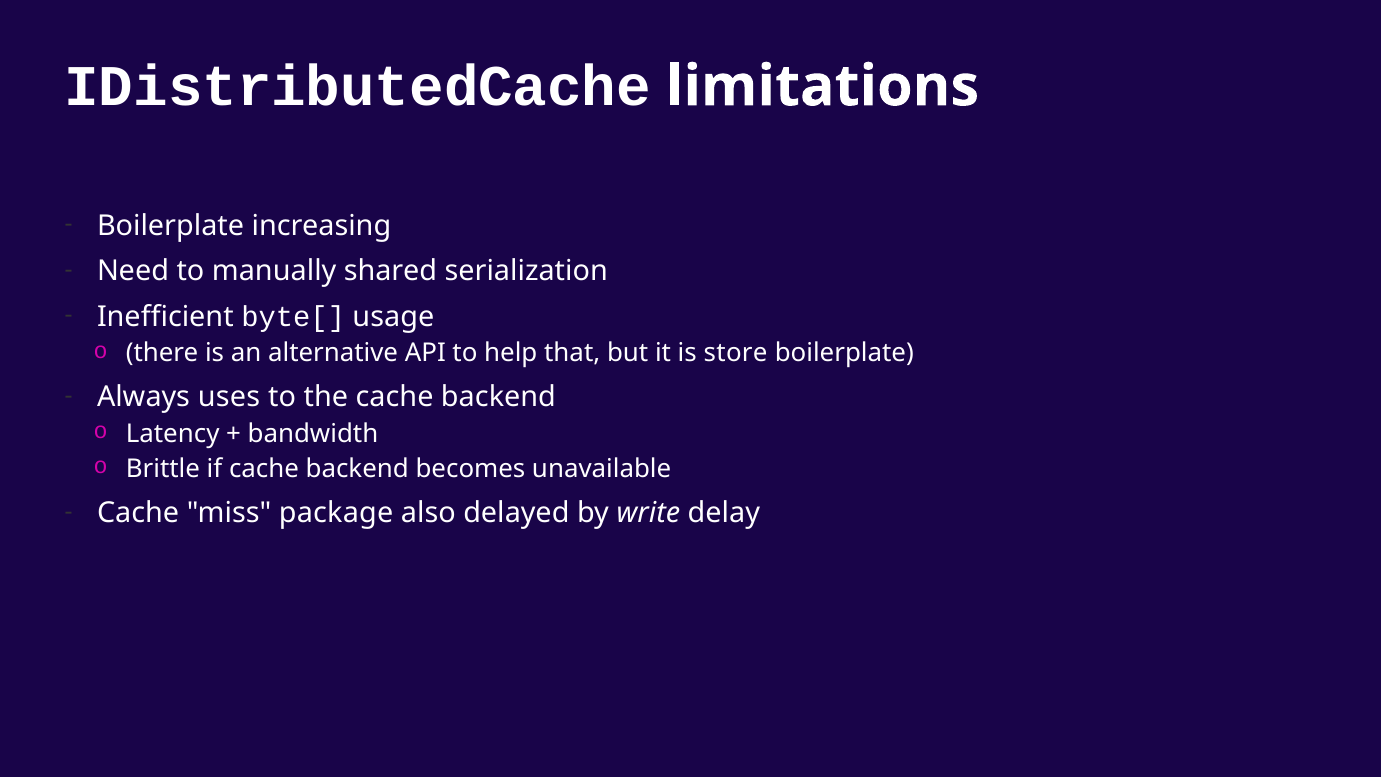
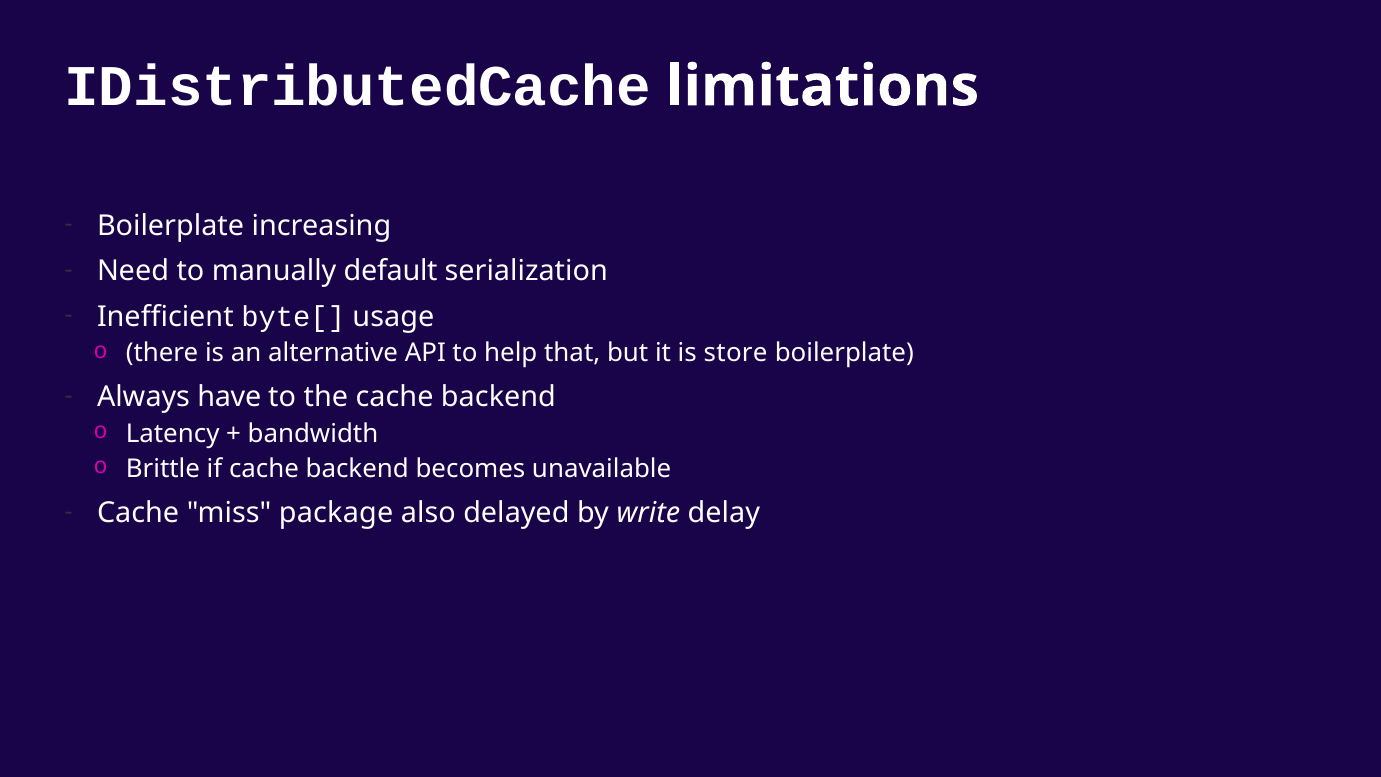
shared: shared -> default
uses: uses -> have
